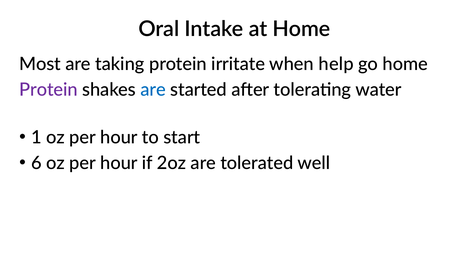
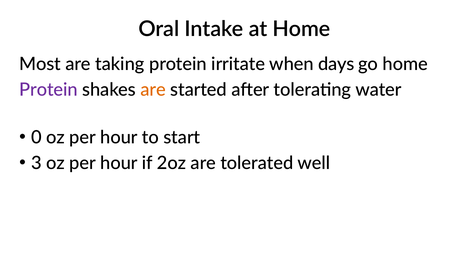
help: help -> days
are at (153, 90) colour: blue -> orange
1: 1 -> 0
6: 6 -> 3
